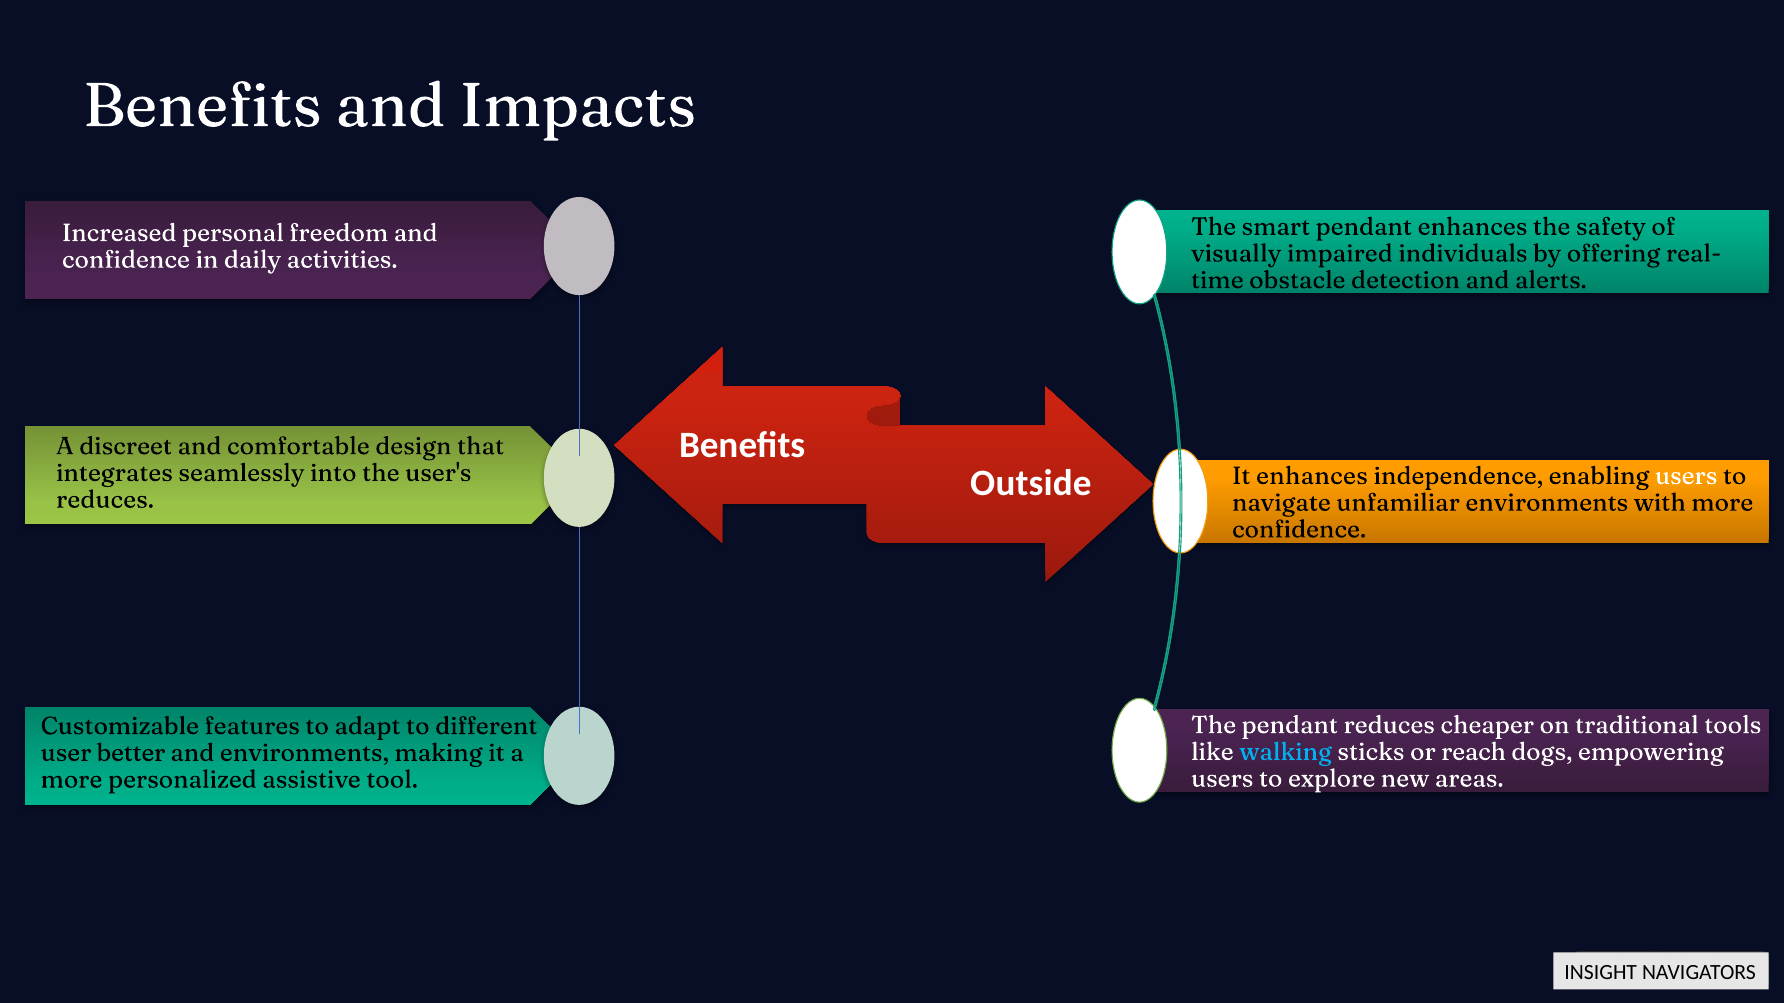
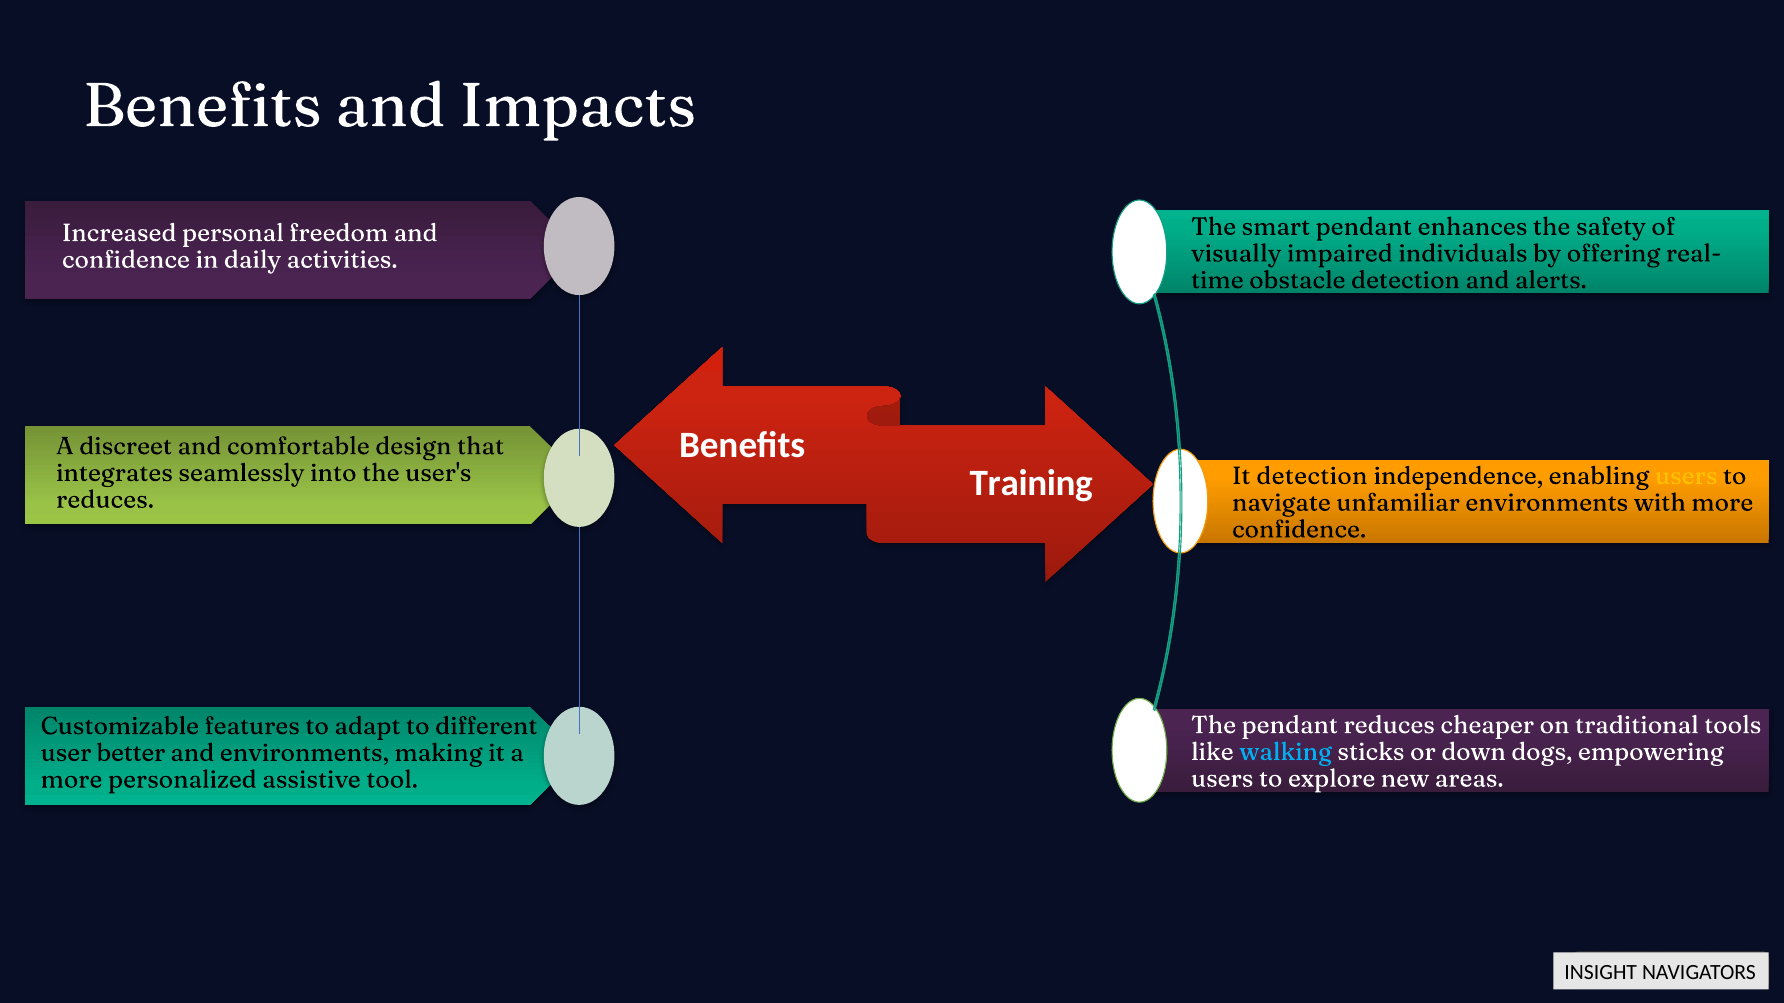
It enhances: enhances -> detection
users at (1686, 476) colour: white -> yellow
Outside: Outside -> Training
reach: reach -> down
